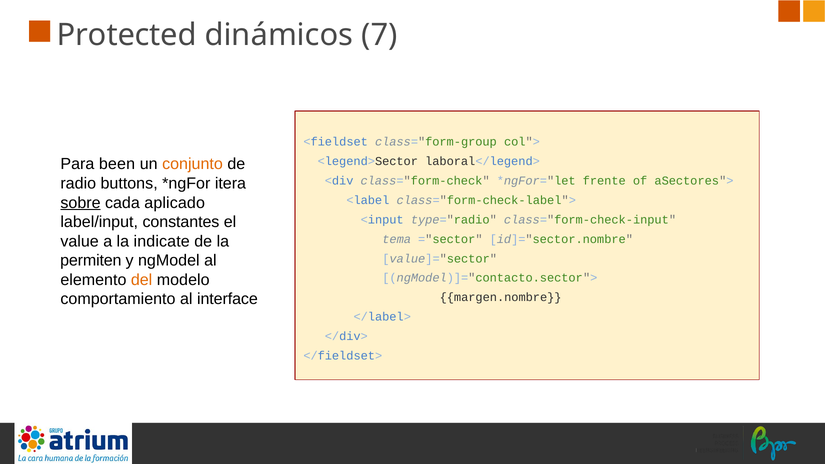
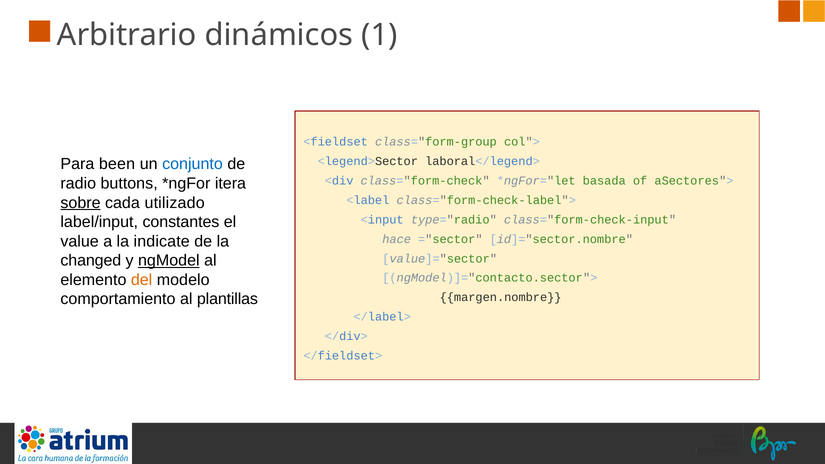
Protected: Protected -> Arbitrario
7: 7 -> 1
conjunto colour: orange -> blue
frente: frente -> basada
aplicado: aplicado -> utilizado
tema: tema -> hace
permiten: permiten -> changed
ngModel underline: none -> present
interface: interface -> plantillas
